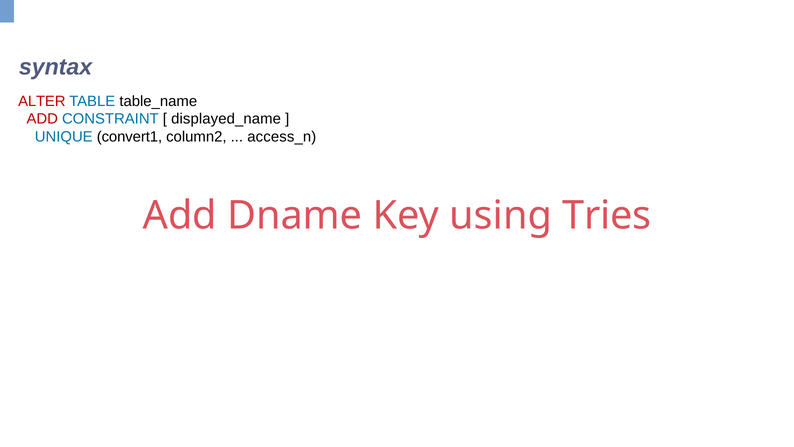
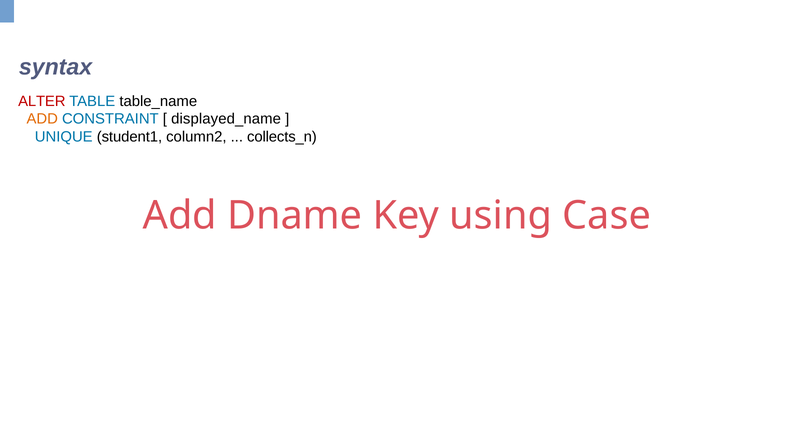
ADD at (42, 119) colour: red -> orange
convert1: convert1 -> student1
access_n: access_n -> collects_n
Tries: Tries -> Case
